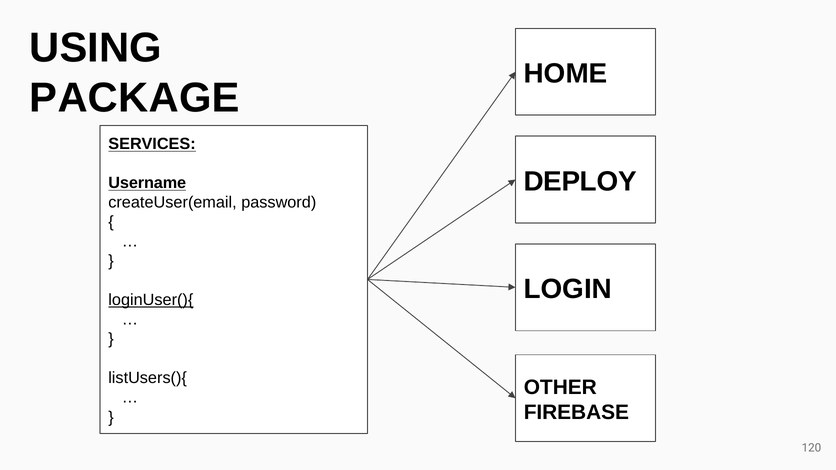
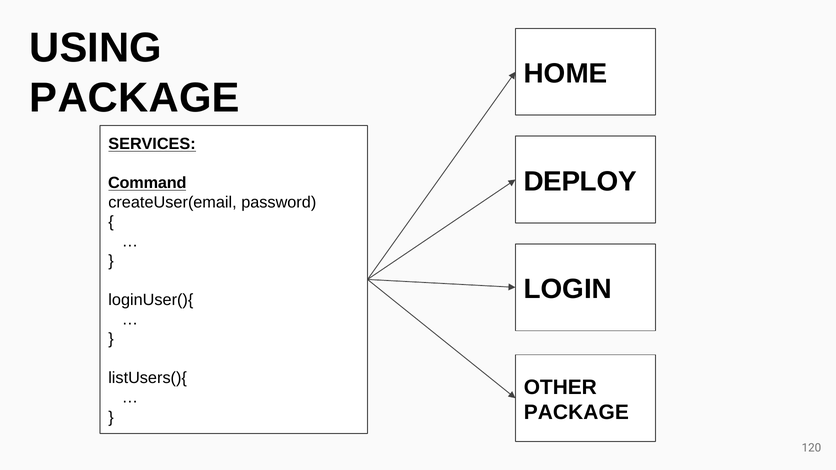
Username: Username -> Command
loginUser(){ underline: present -> none
FIREBASE at (576, 412): FIREBASE -> PACKAGE
